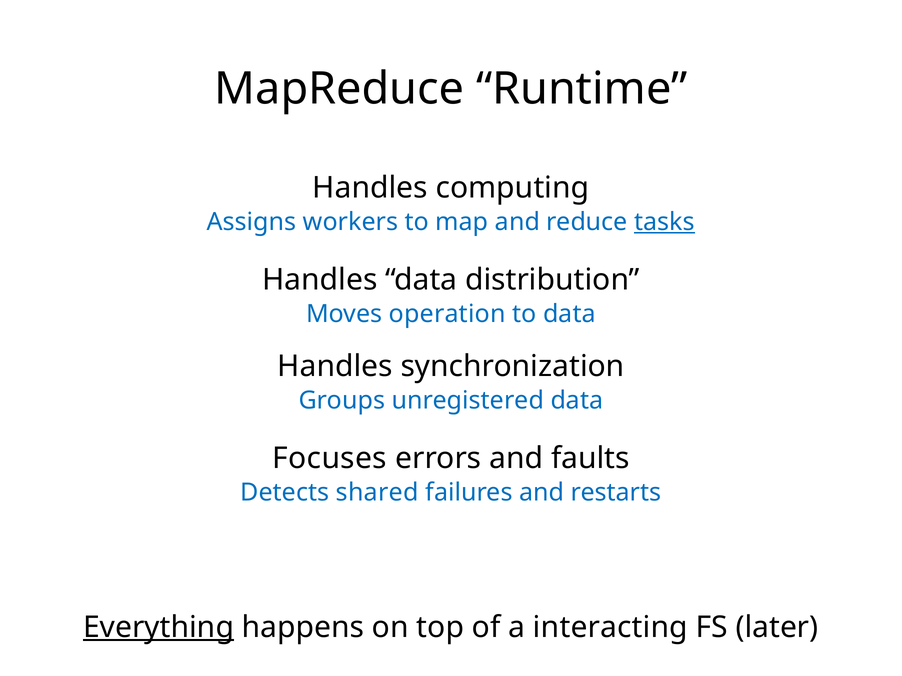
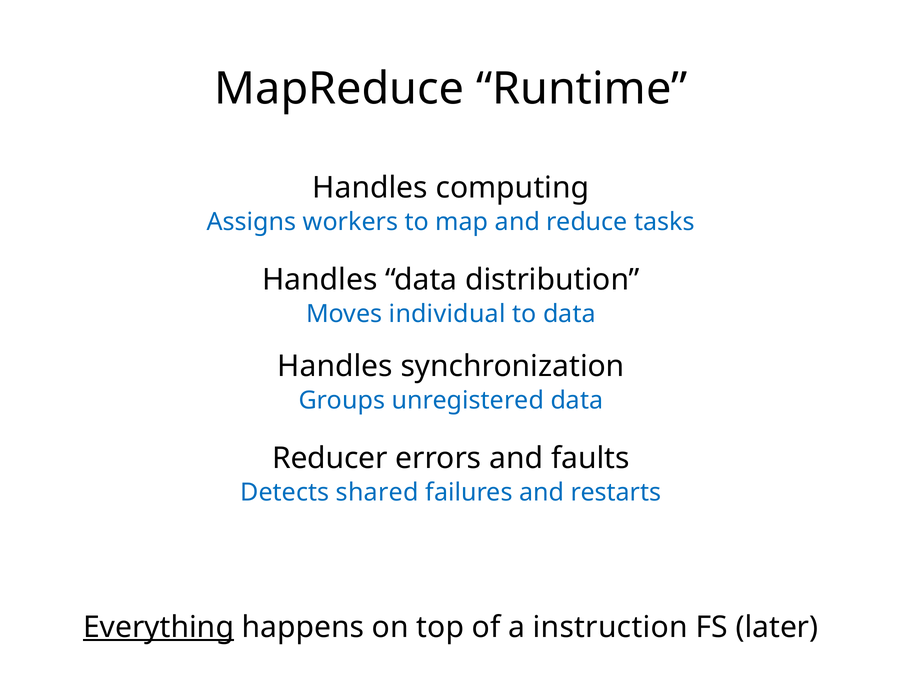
tasks underline: present -> none
operation: operation -> individual
Focuses: Focuses -> Reducer
interacting: interacting -> instruction
